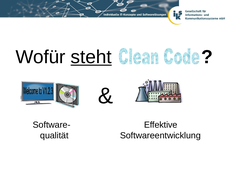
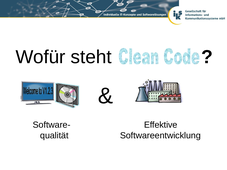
steht underline: present -> none
